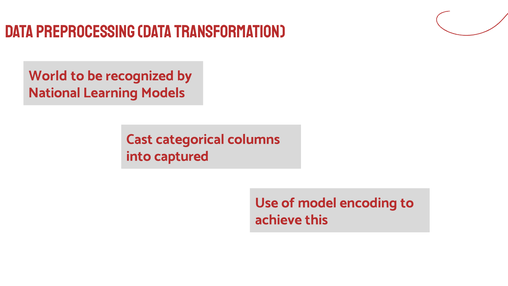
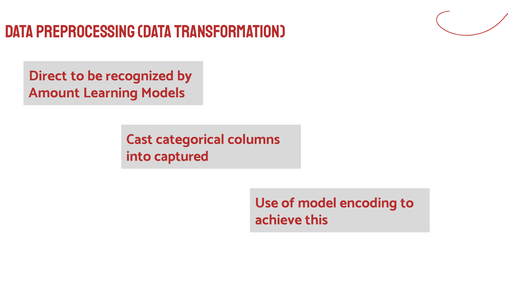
World: World -> Direct
National: National -> Amount
